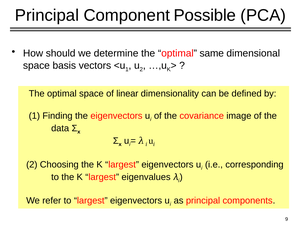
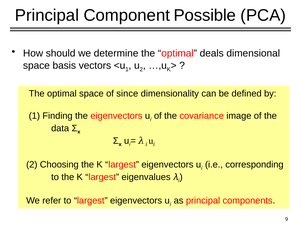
same: same -> deals
linear: linear -> since
